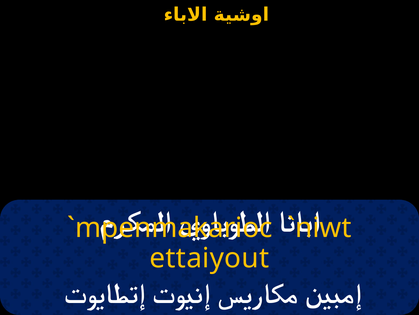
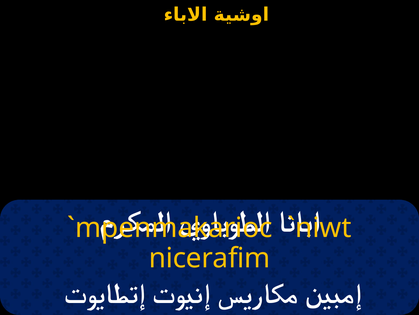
ettaiyout: ettaiyout -> nicerafim
